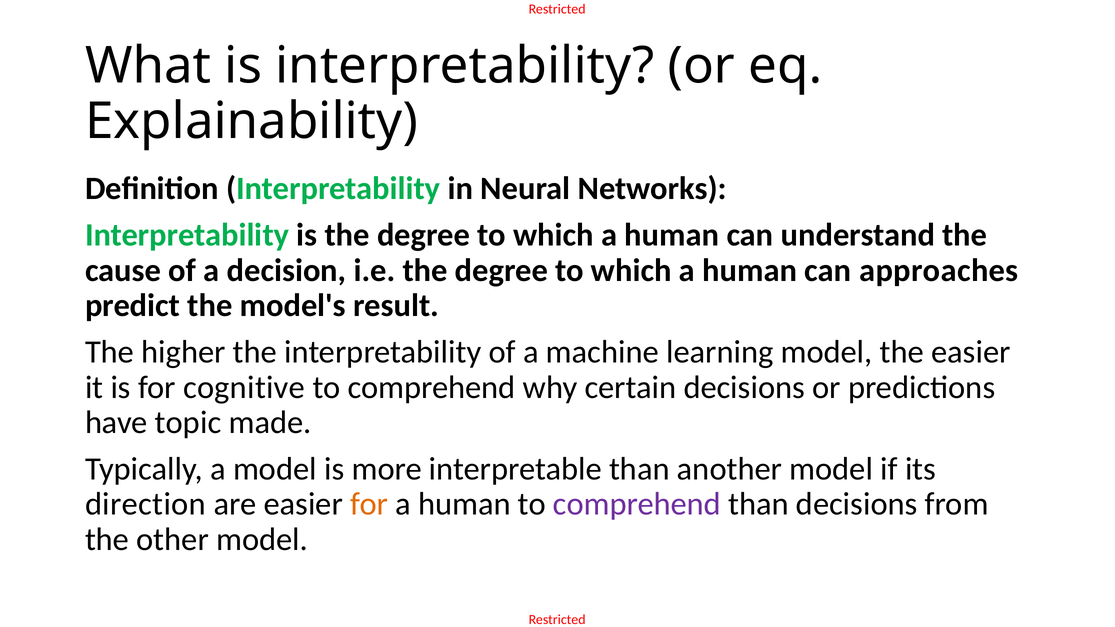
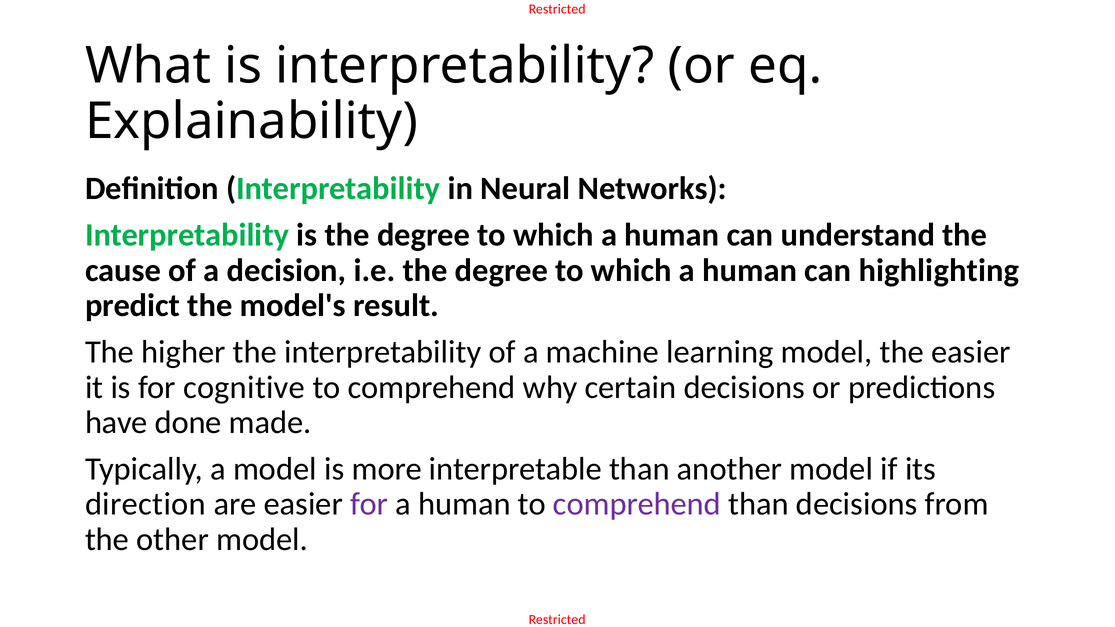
approaches: approaches -> highlighting
topic: topic -> done
for at (369, 504) colour: orange -> purple
